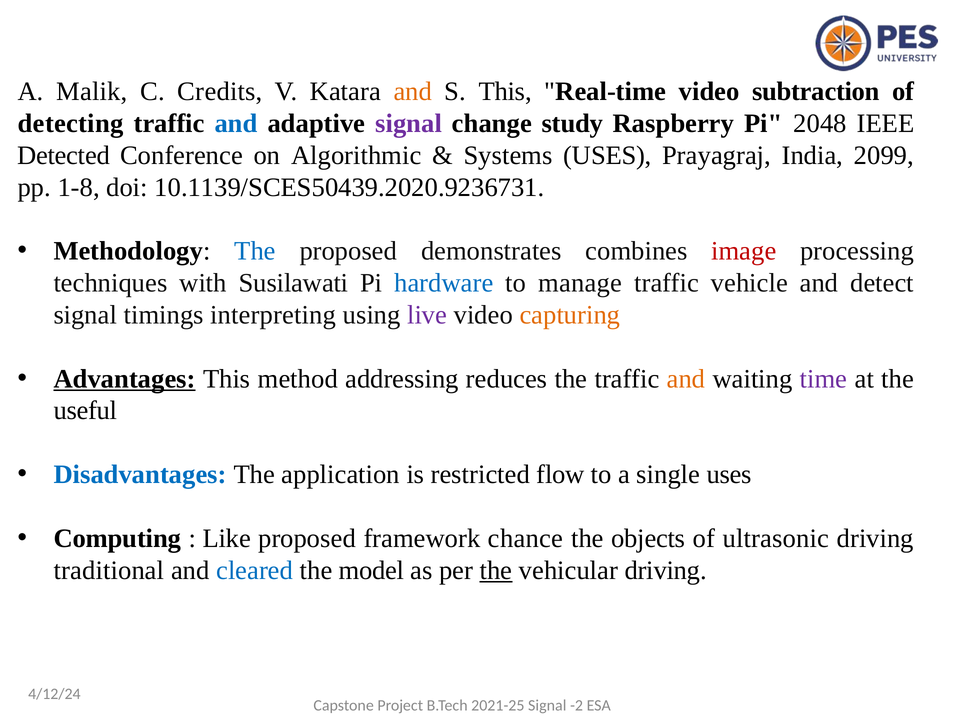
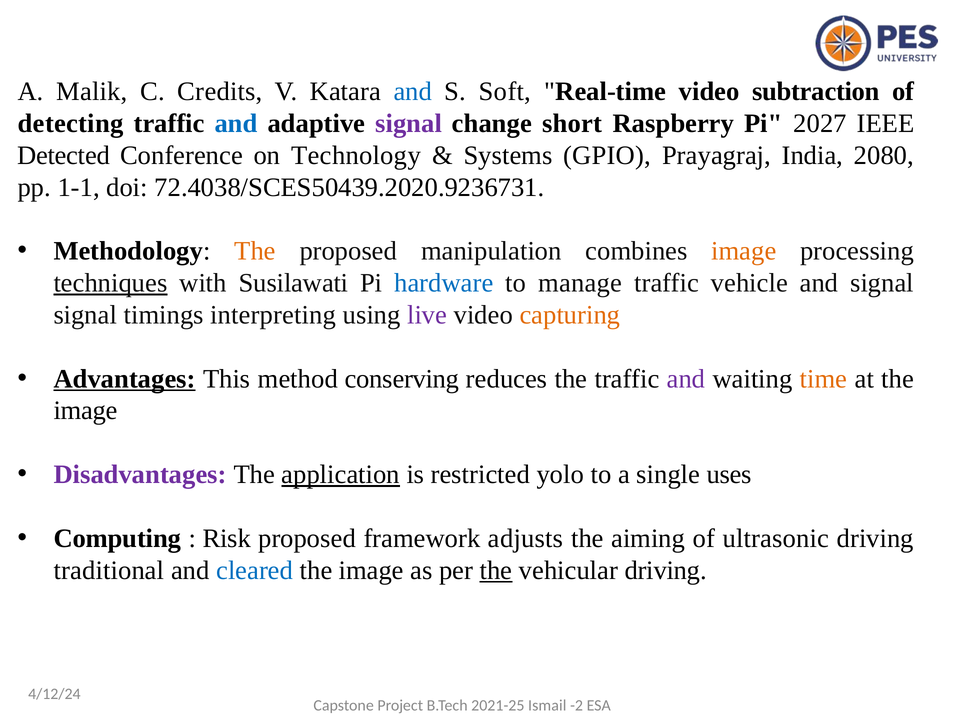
and at (413, 92) colour: orange -> blue
S This: This -> Soft
study: study -> short
2048: 2048 -> 2027
Algorithmic: Algorithmic -> Technology
Systems USES: USES -> GPIO
2099: 2099 -> 2080
1-8: 1-8 -> 1-1
10.1139/SCES50439.2020.9236731: 10.1139/SCES50439.2020.9236731 -> 72.4038/SCES50439.2020.9236731
The at (255, 251) colour: blue -> orange
demonstrates: demonstrates -> manipulation
image at (744, 251) colour: red -> orange
techniques underline: none -> present
and detect: detect -> signal
addressing: addressing -> conserving
and at (686, 379) colour: orange -> purple
time colour: purple -> orange
useful at (85, 411): useful -> image
Disadvantages colour: blue -> purple
application underline: none -> present
flow: flow -> yolo
Like: Like -> Risk
chance: chance -> adjusts
objects: objects -> aiming
model at (371, 571): model -> image
2021-25 Signal: Signal -> Ismail
